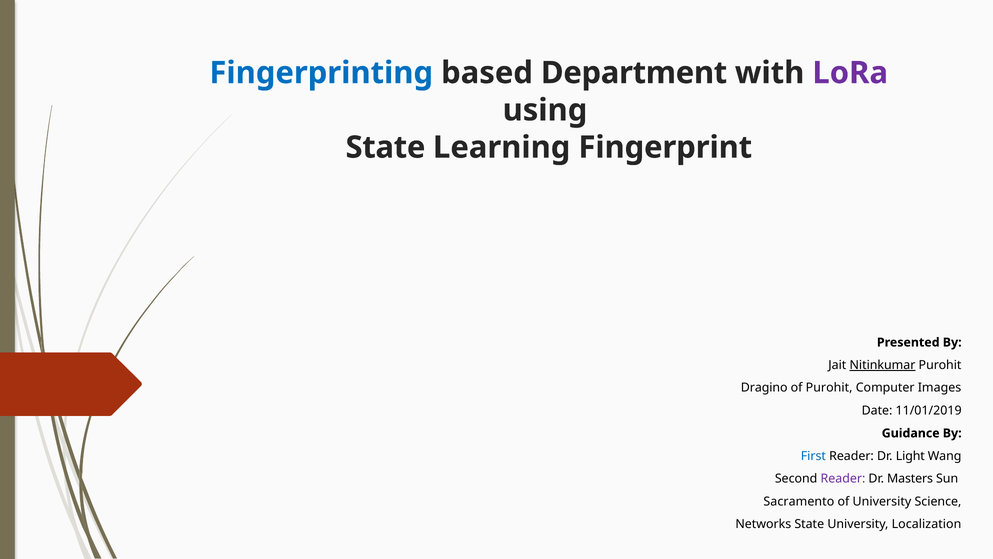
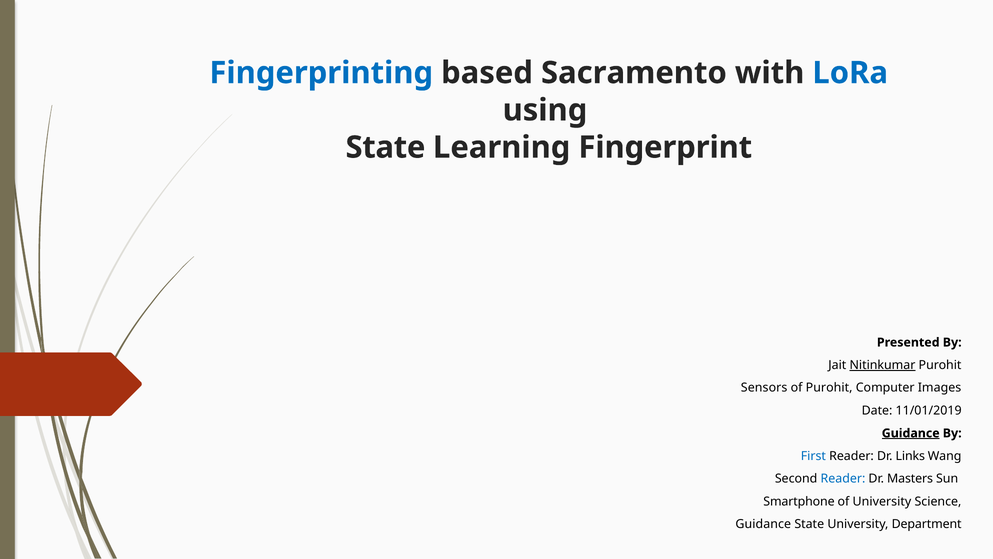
Department: Department -> Sacramento
LoRa colour: purple -> blue
Dragino: Dragino -> Sensors
Guidance at (911, 433) underline: none -> present
Light: Light -> Links
Reader at (843, 478) colour: purple -> blue
Sacramento: Sacramento -> Smartphone
Networks at (763, 524): Networks -> Guidance
Localization: Localization -> Department
